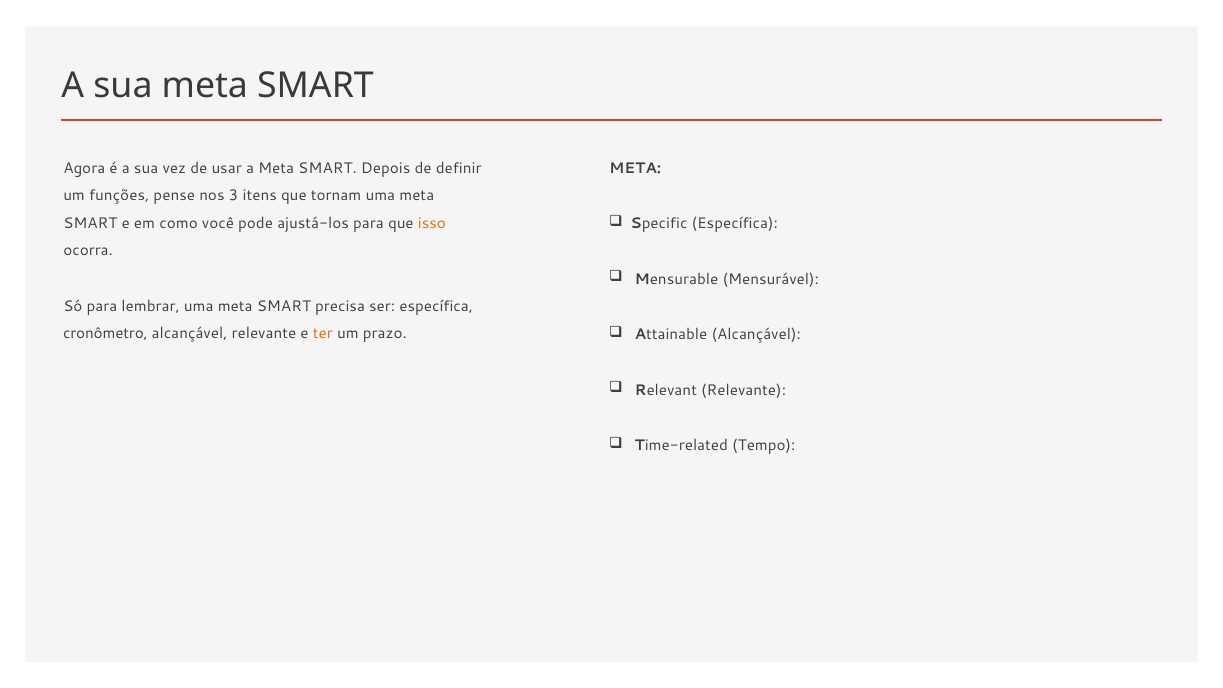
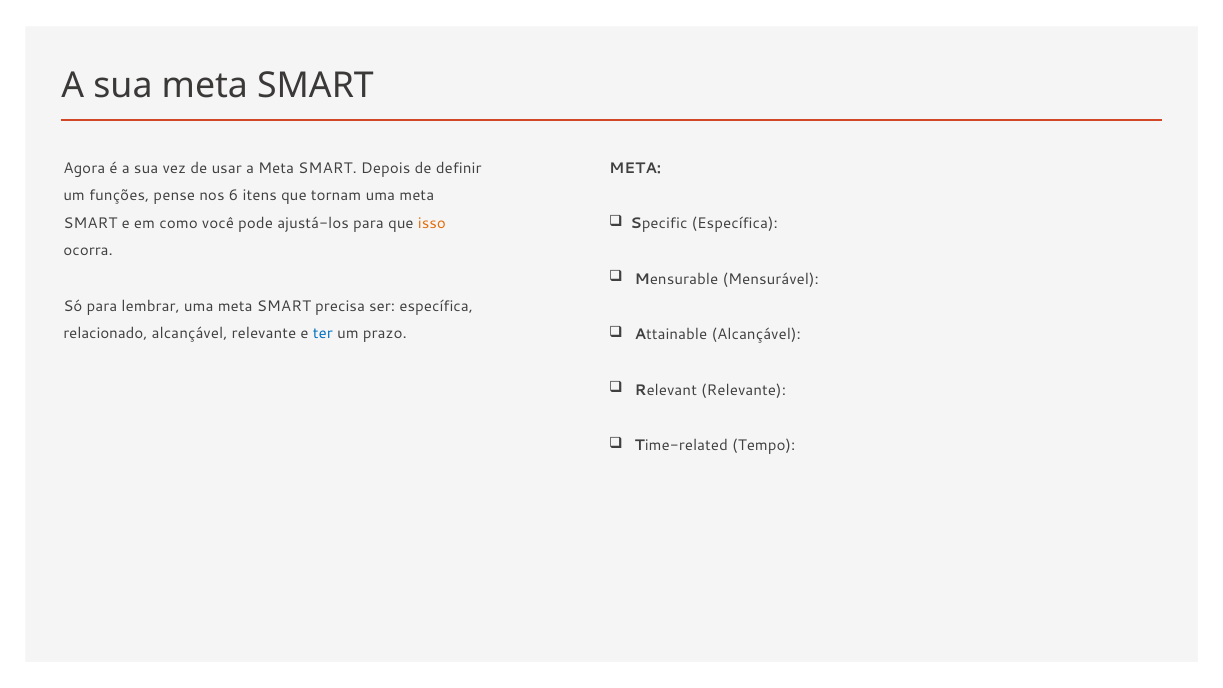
3: 3 -> 6
cronômetro: cronômetro -> relacionado
ter colour: orange -> blue
